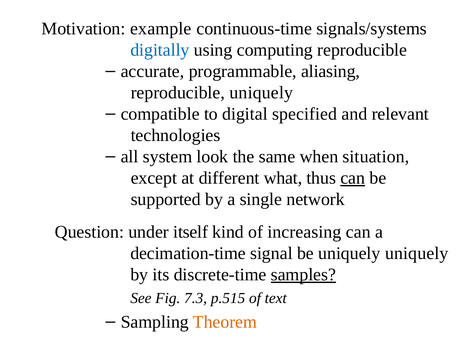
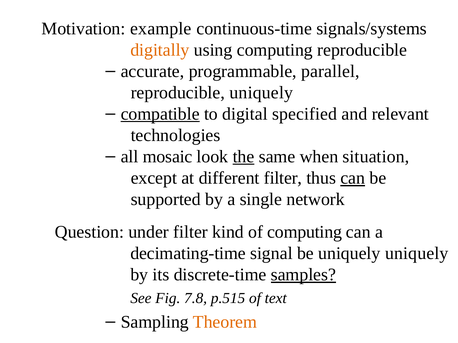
digitally colour: blue -> orange
aliasing: aliasing -> parallel
compatible underline: none -> present
system: system -> mosaic
the underline: none -> present
different what: what -> filter
under itself: itself -> filter
of increasing: increasing -> computing
decimation-time: decimation-time -> decimating-time
7.3: 7.3 -> 7.8
